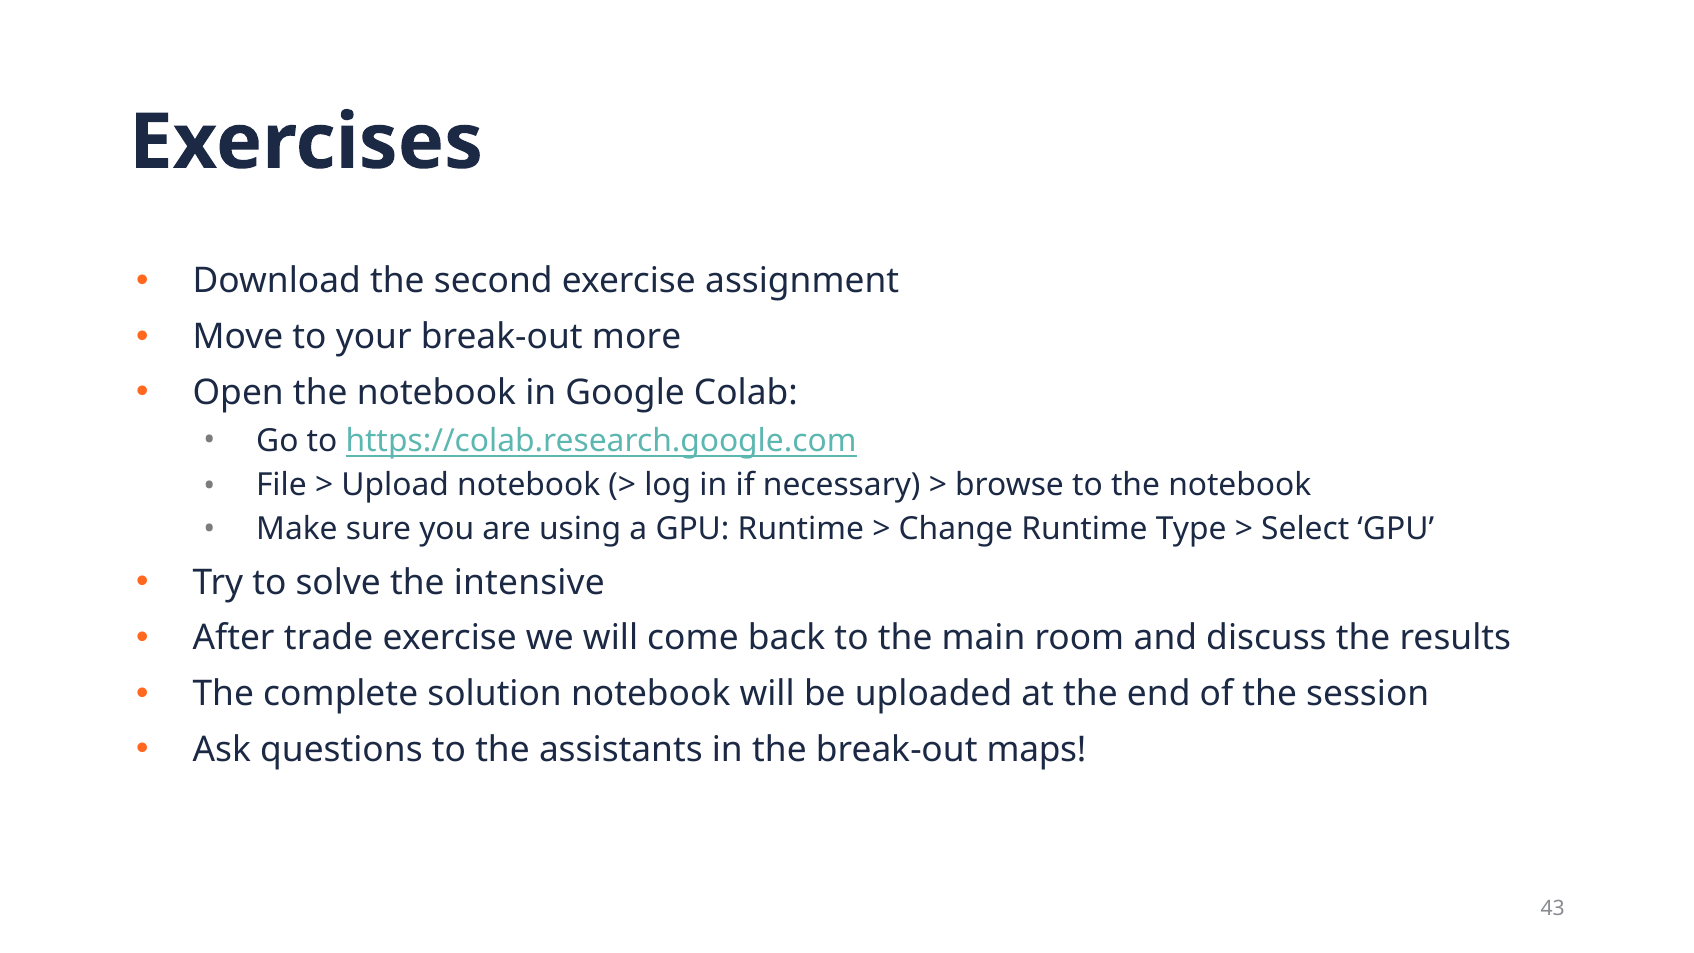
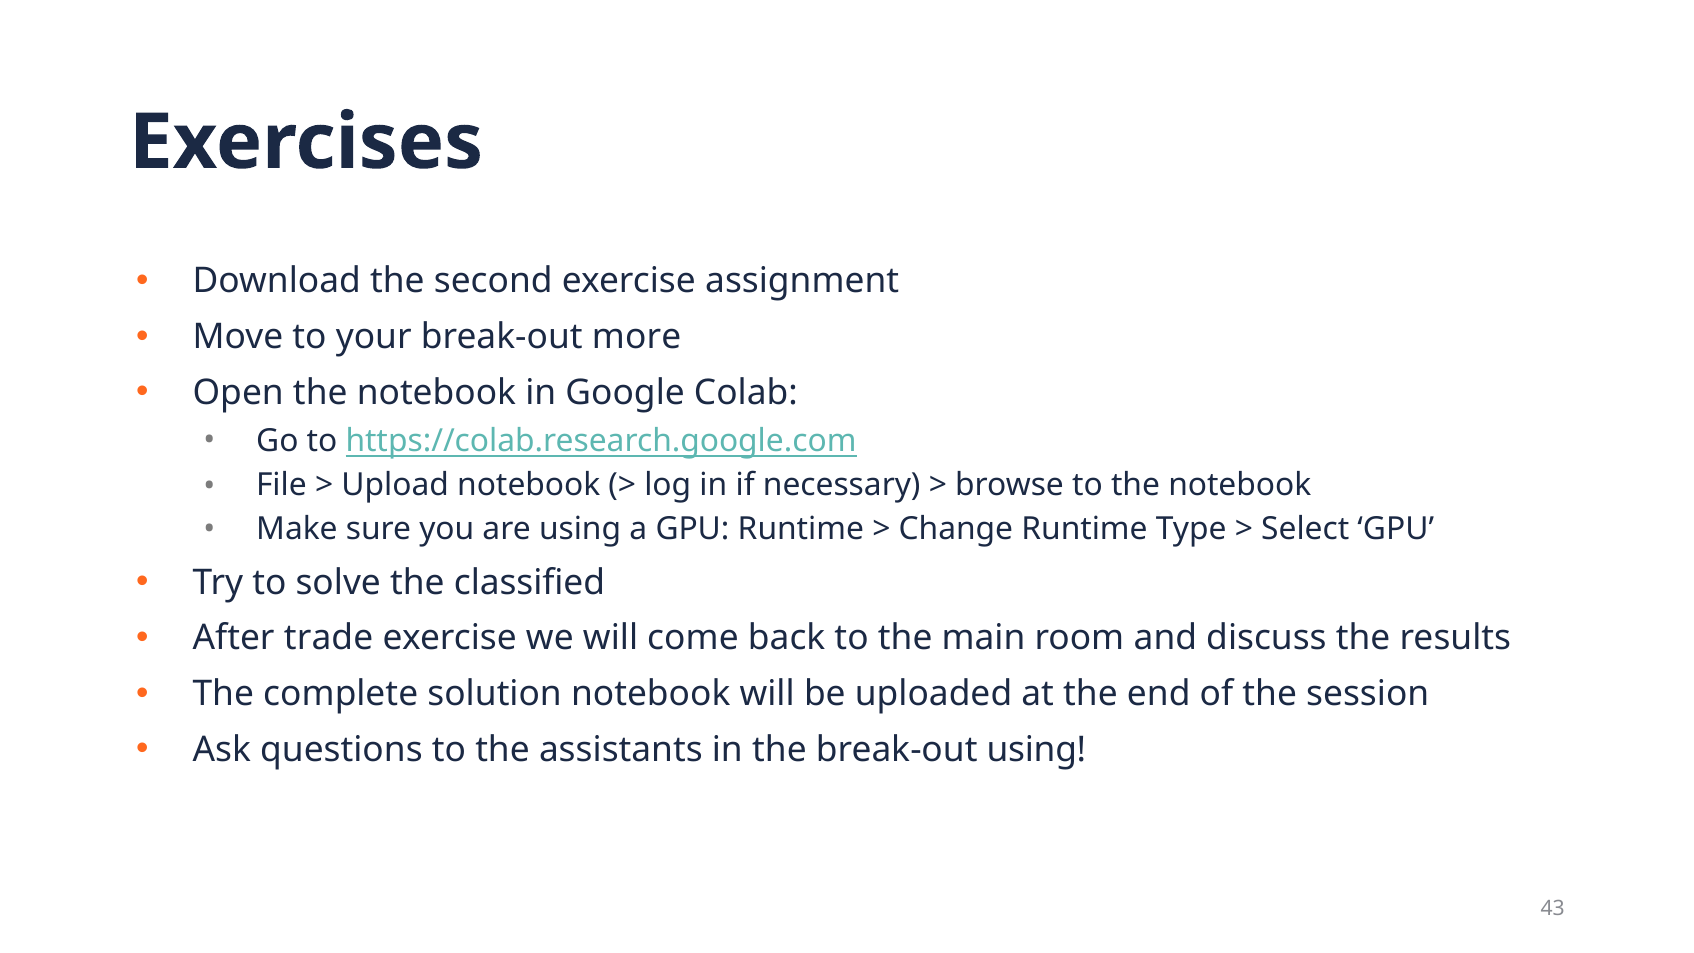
intensive: intensive -> classified
break-out maps: maps -> using
